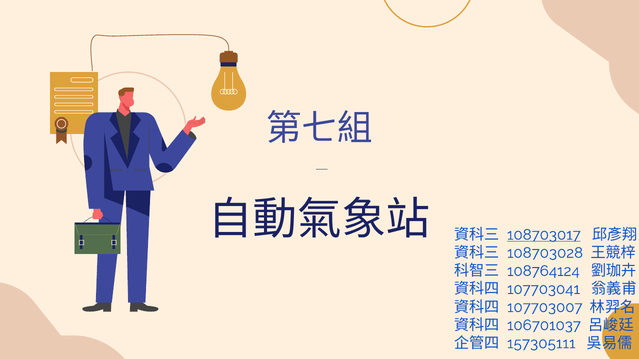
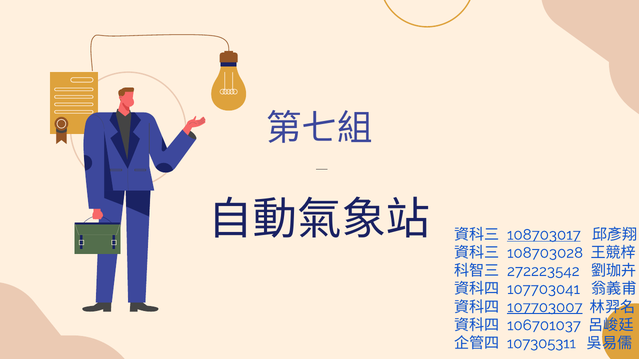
108764124: 108764124 -> 272223542
107703007 underline: none -> present
157305111: 157305111 -> 107305311
